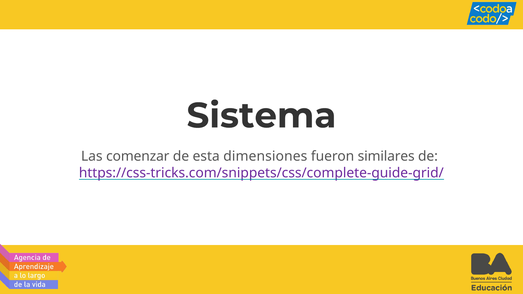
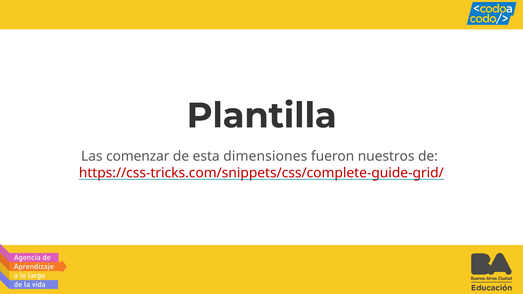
Sistema: Sistema -> Plantilla
similares: similares -> nuestros
https://css-tricks.com/snippets/css/complete-guide-grid/ colour: purple -> red
